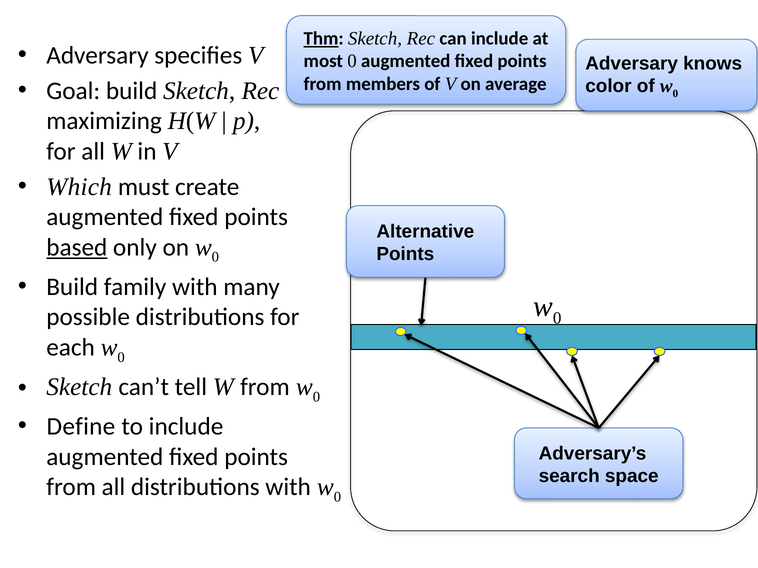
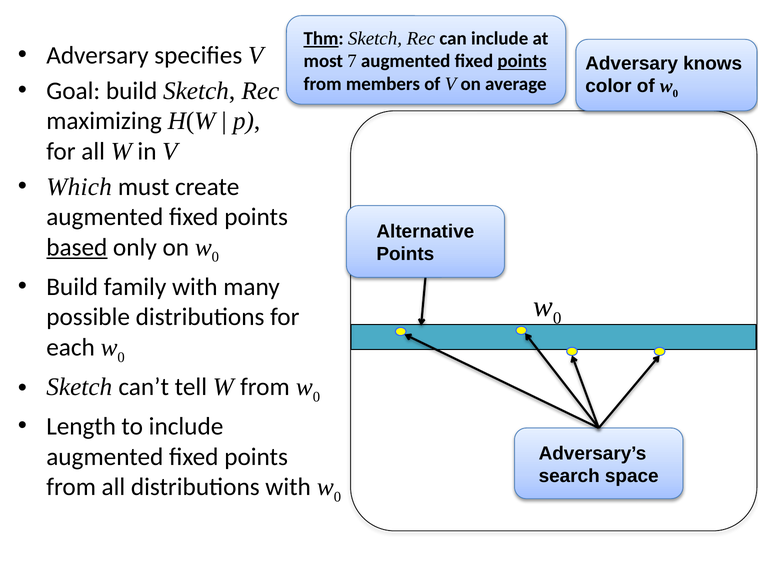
most 0: 0 -> 7
points at (522, 61) underline: none -> present
Define: Define -> Length
